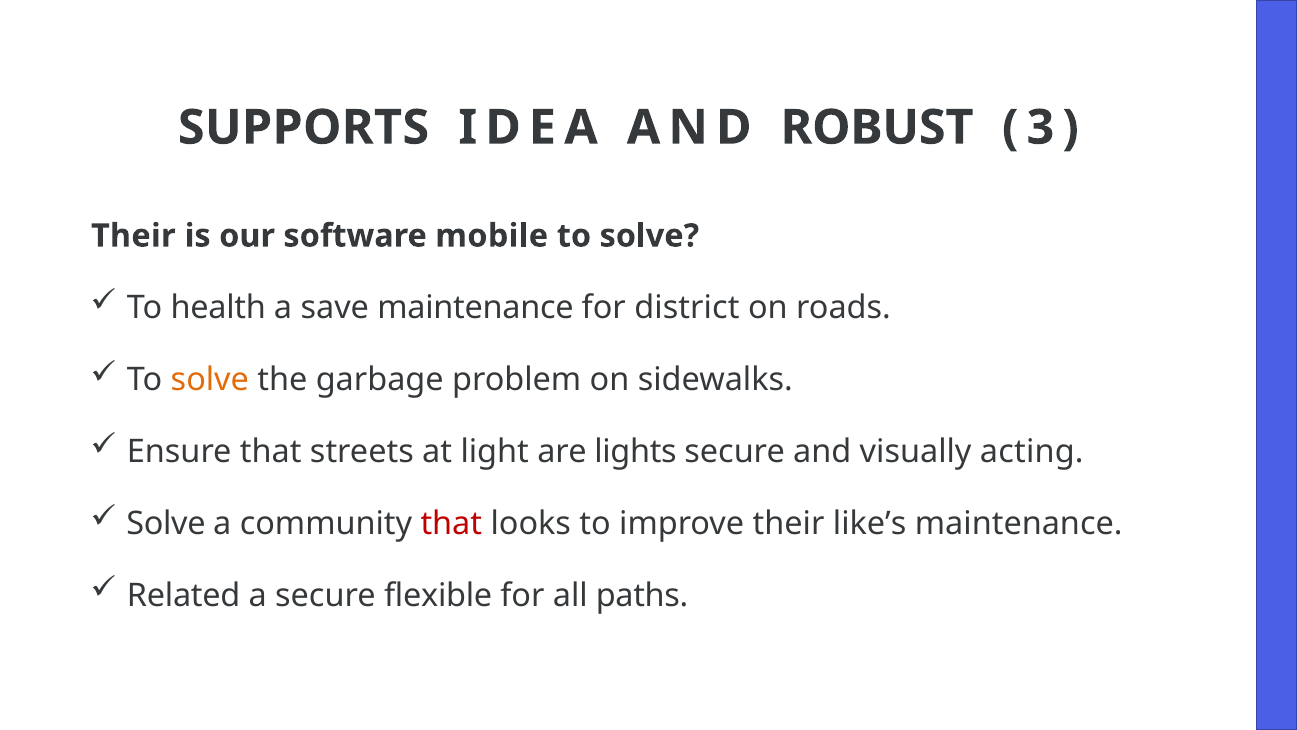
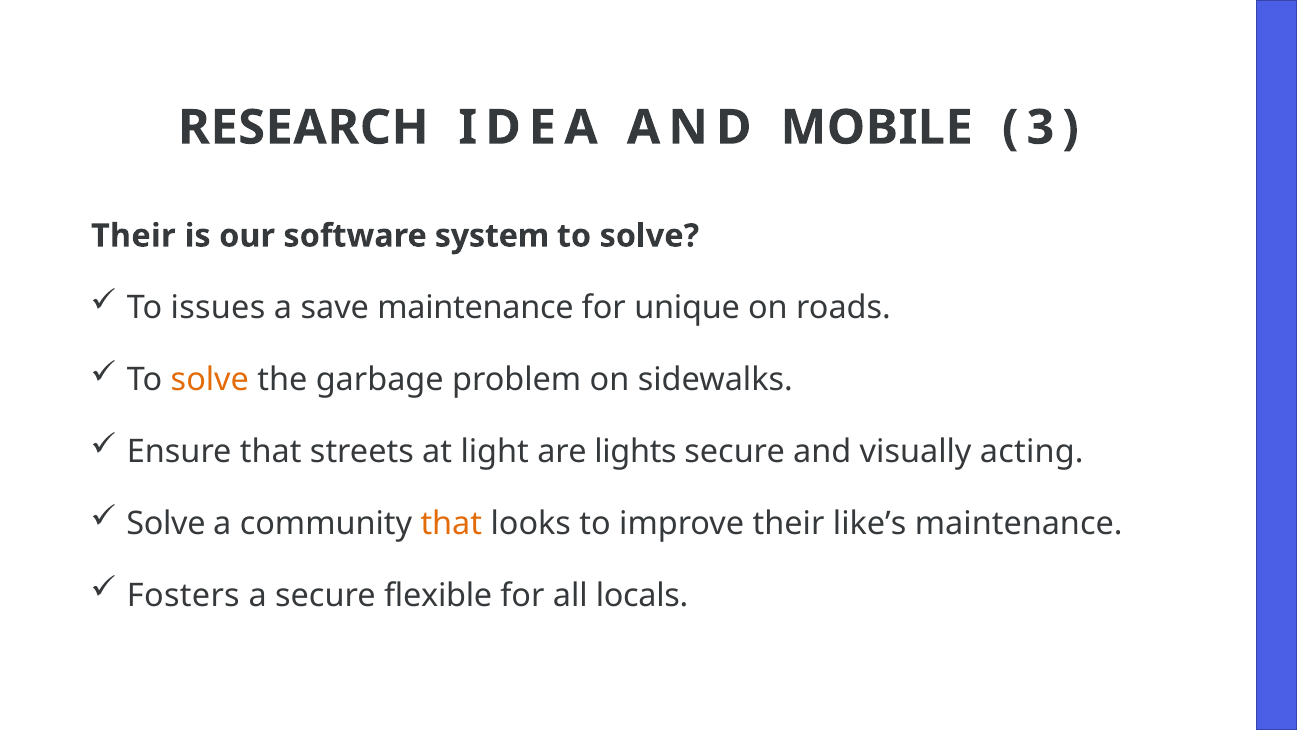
SUPPORTS: SUPPORTS -> RESEARCH
ROBUST: ROBUST -> MOBILE
mobile: mobile -> system
health: health -> issues
district: district -> unique
that at (451, 523) colour: red -> orange
Related: Related -> Fosters
paths: paths -> locals
